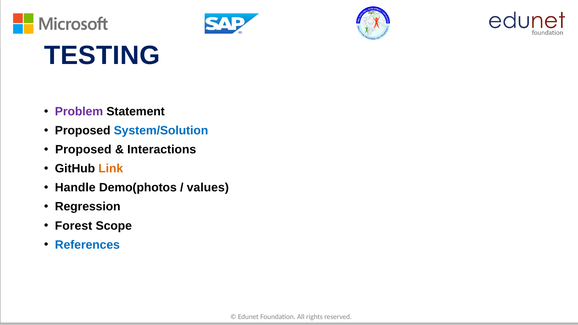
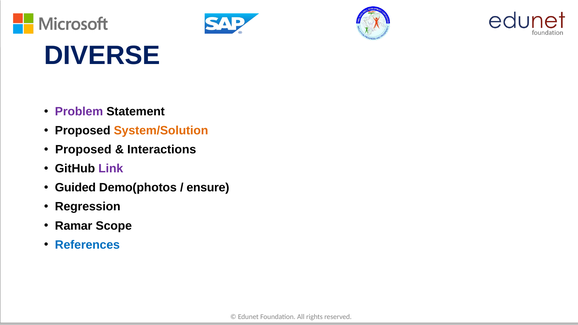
TESTING: TESTING -> DIVERSE
System/Solution colour: blue -> orange
Link colour: orange -> purple
Handle: Handle -> Guided
values: values -> ensure
Forest: Forest -> Ramar
